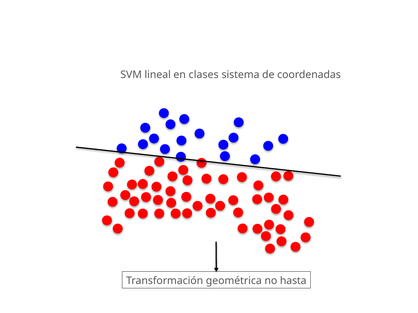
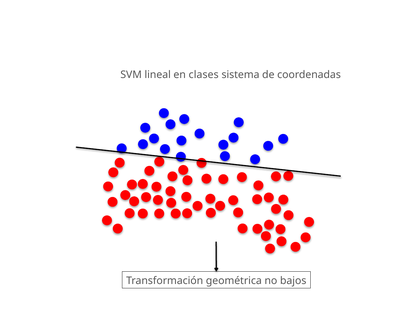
hasta: hasta -> bajos
